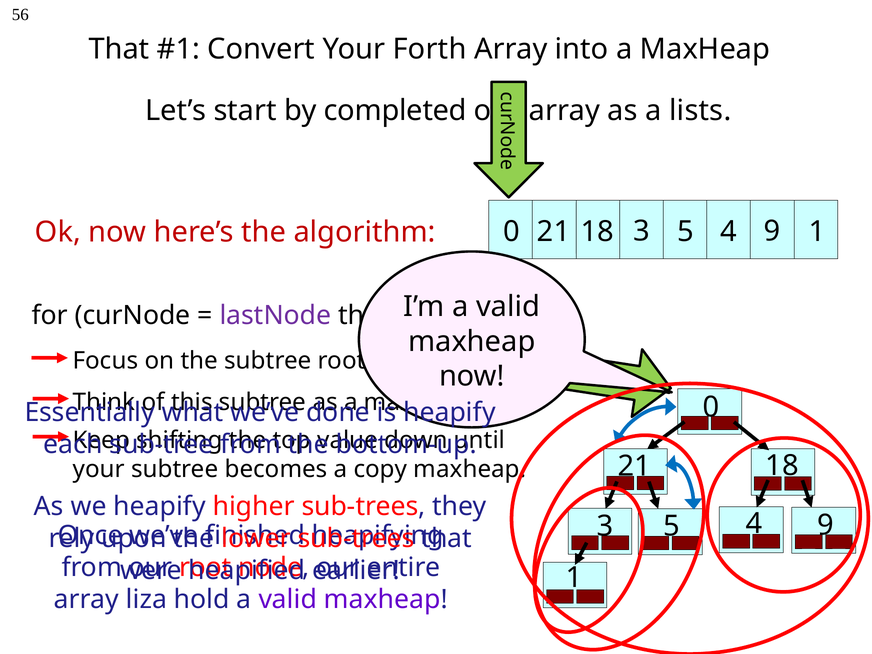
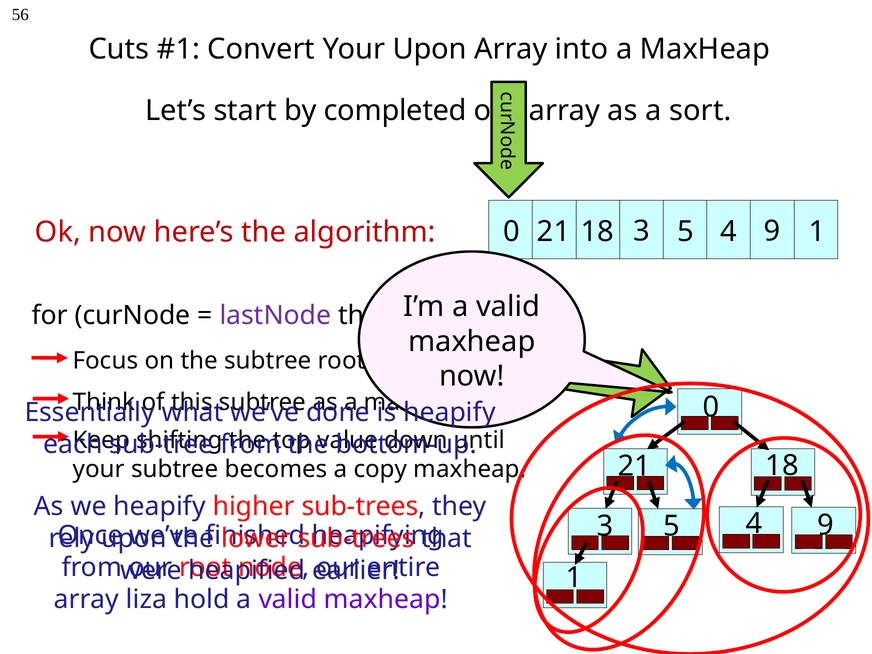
That at (119, 49): That -> Cuts
Your Forth: Forth -> Upon
lists: lists -> sort
